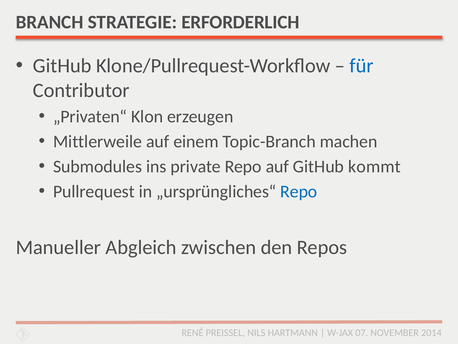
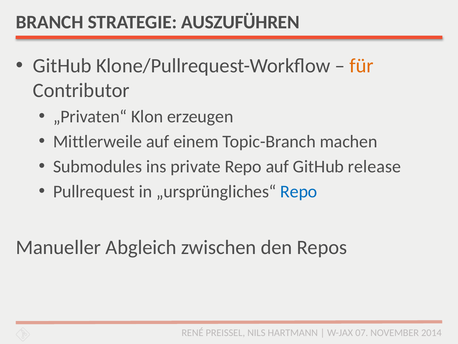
ERFORDERLICH: ERFORDERLICH -> AUSZUFÜHREN
für colour: blue -> orange
kommt: kommt -> release
